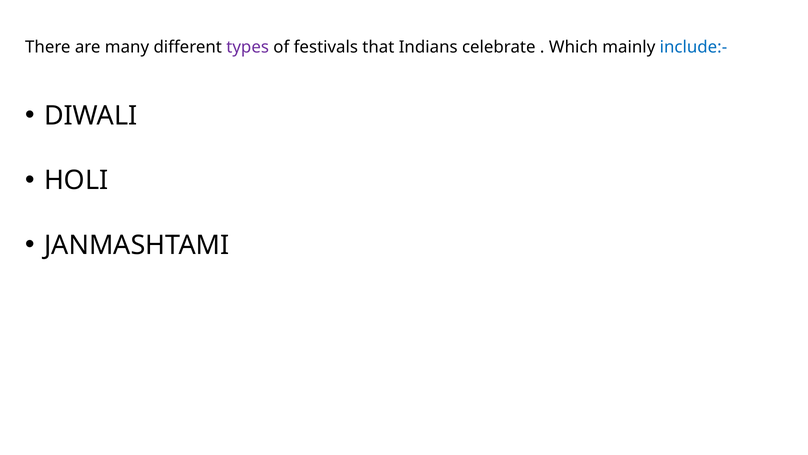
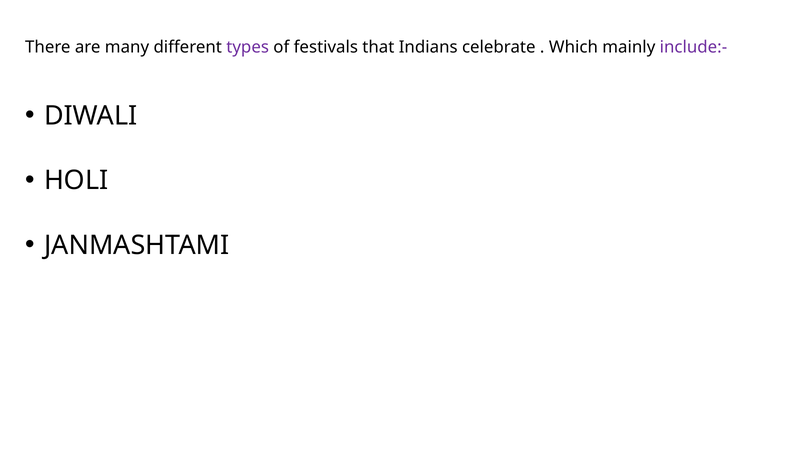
include:- colour: blue -> purple
